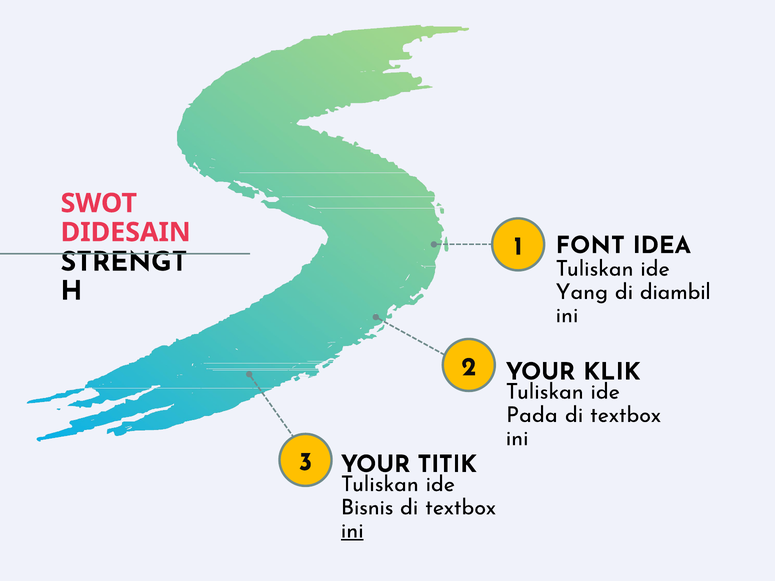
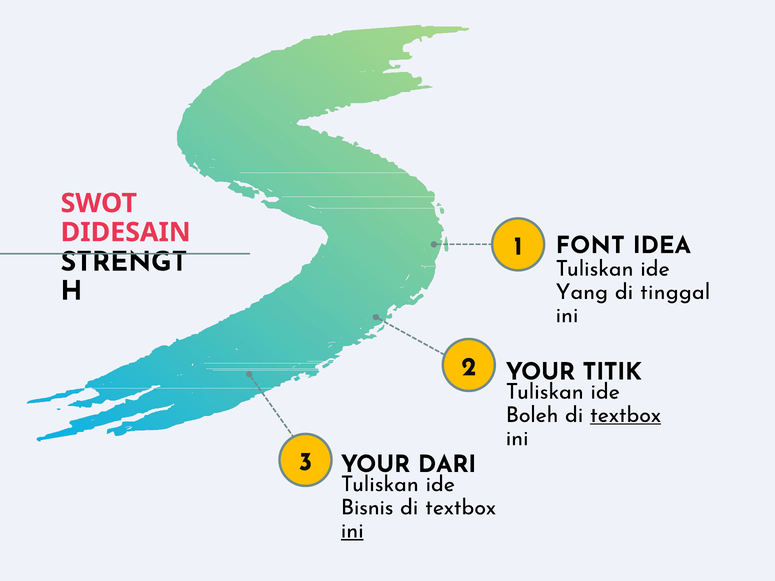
diambil: diambil -> tinggal
KLIK: KLIK -> TITIK
Pada: Pada -> Boleh
textbox at (625, 415) underline: none -> present
TITIK: TITIK -> DARI
